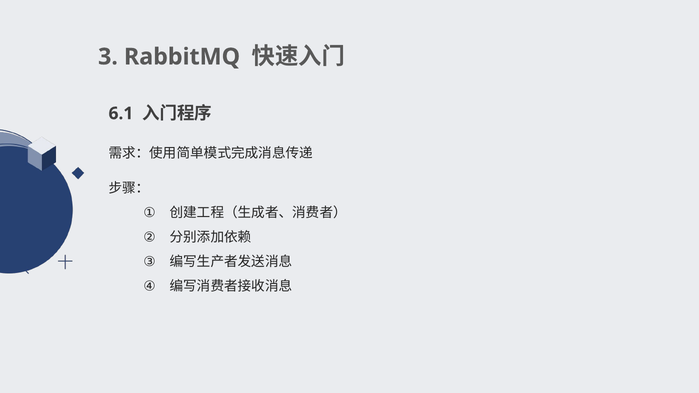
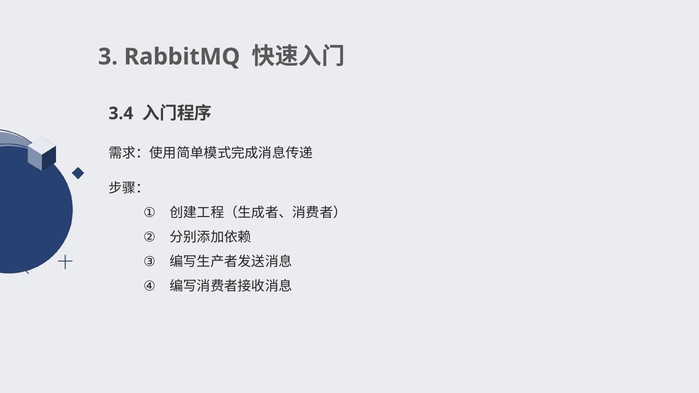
6.1: 6.1 -> 3.4
